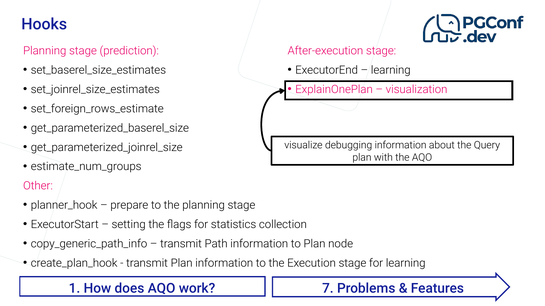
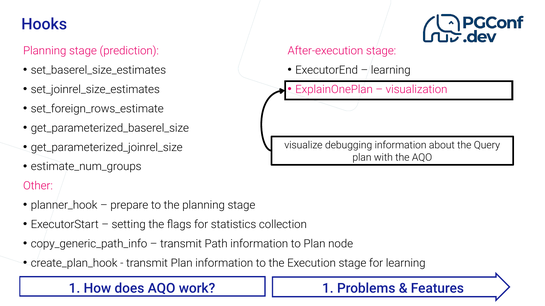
work 7: 7 -> 1
